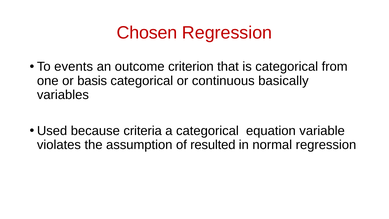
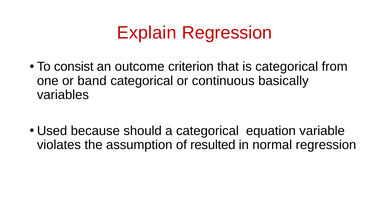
Chosen: Chosen -> Explain
events: events -> consist
basis: basis -> band
criteria: criteria -> should
